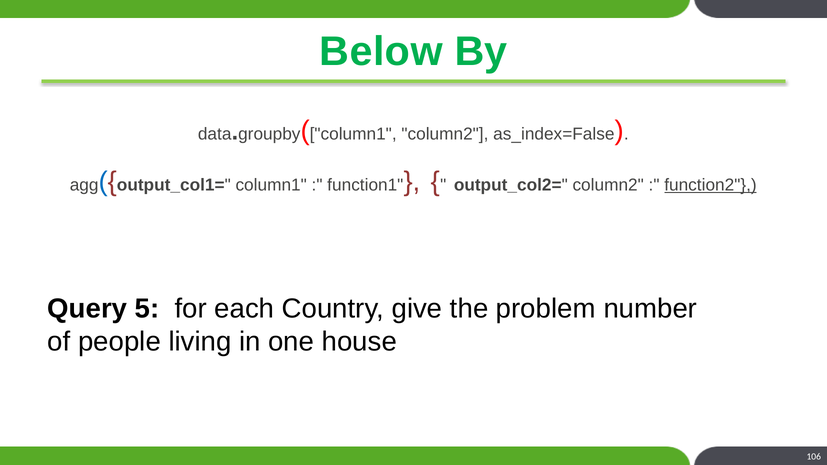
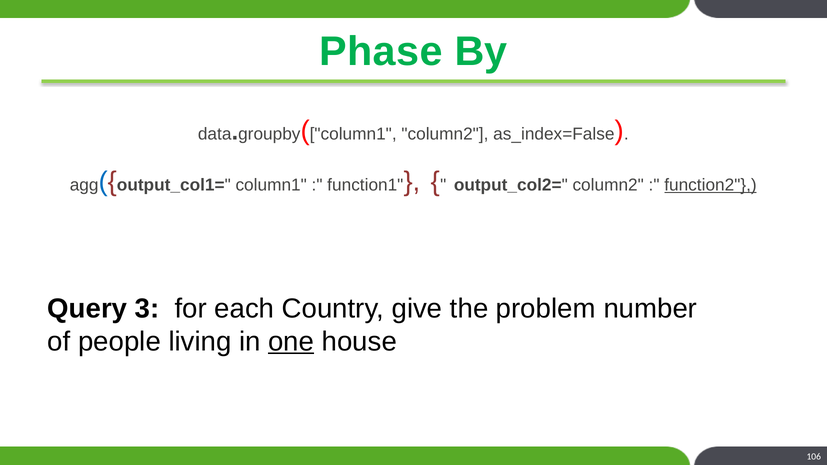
Below: Below -> Phase
5: 5 -> 3
one underline: none -> present
